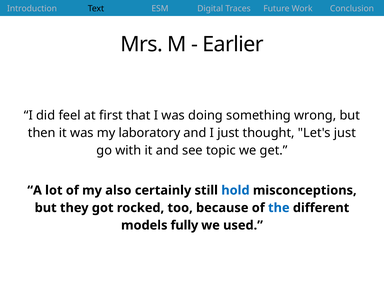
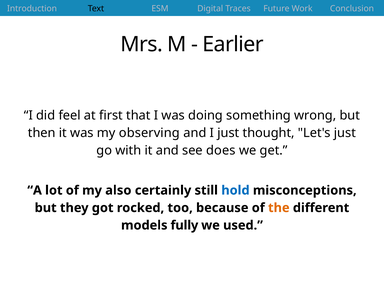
laboratory: laboratory -> observing
topic: topic -> does
the colour: blue -> orange
